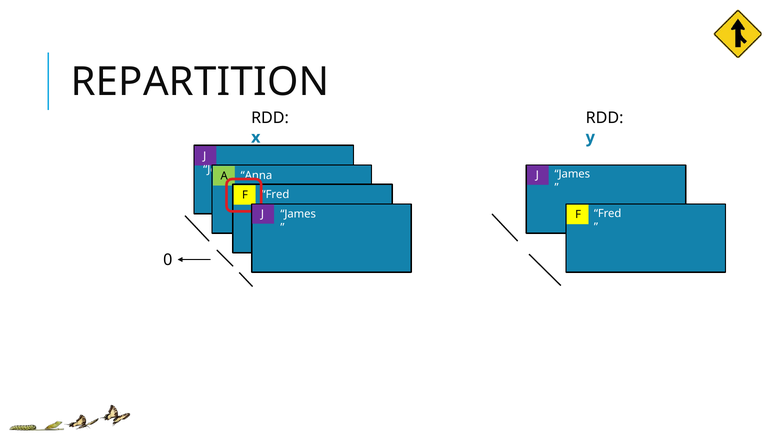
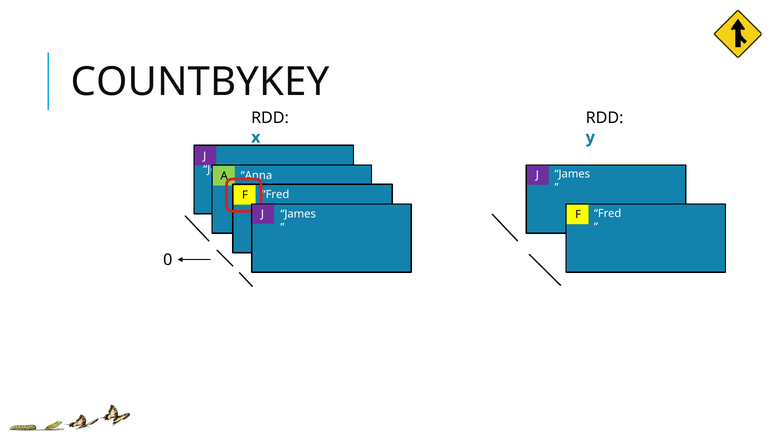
REPARTITION: REPARTITION -> COUNTBYKEY
